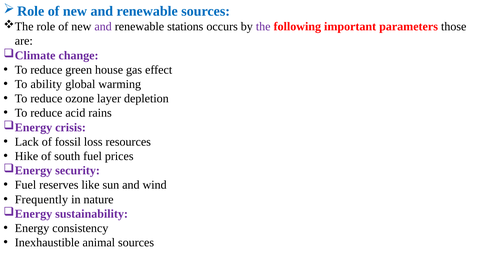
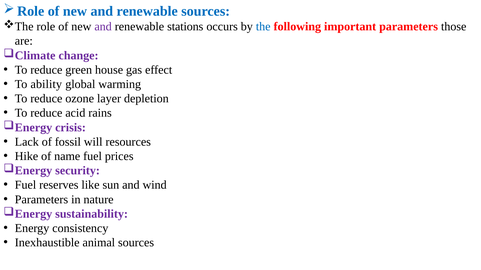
the colour: purple -> blue
loss: loss -> will
south: south -> name
Frequently at (41, 200): Frequently -> Parameters
